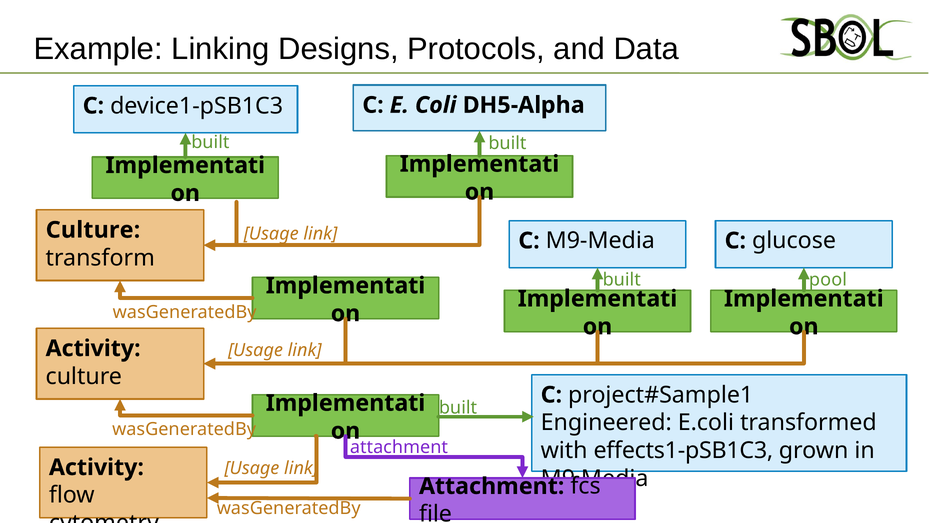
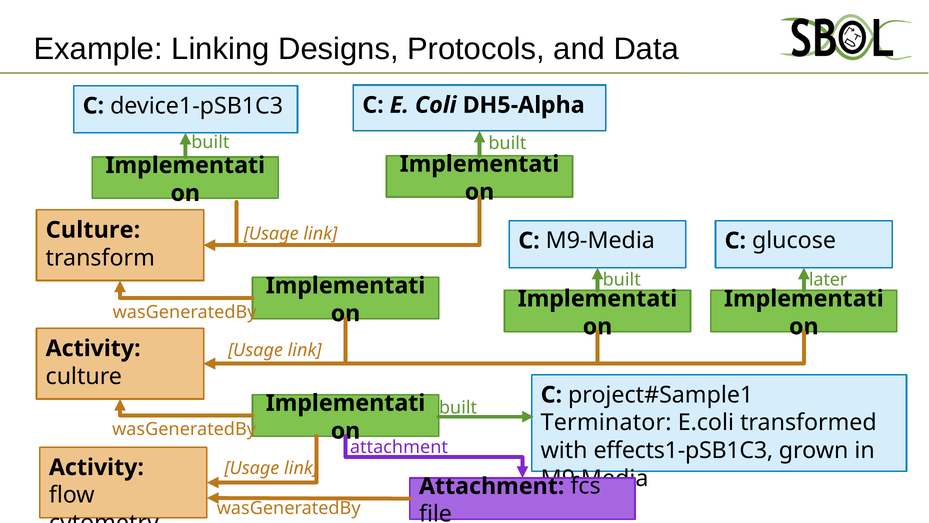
pool: pool -> later
Engineered: Engineered -> Terminator
